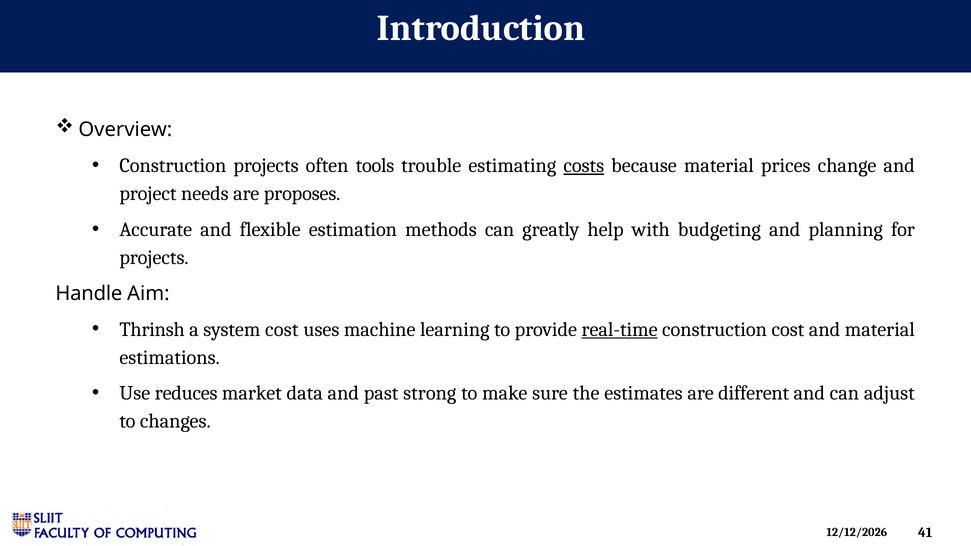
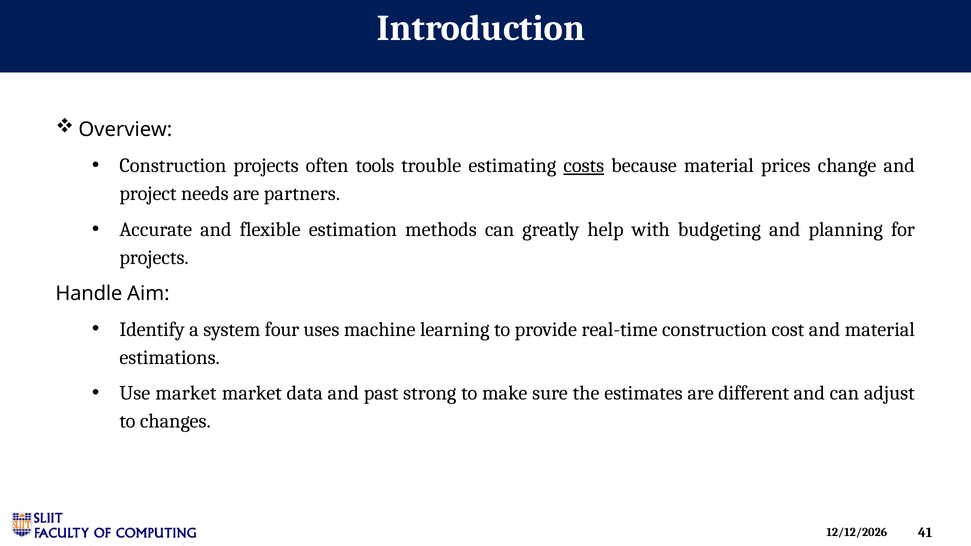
proposes: proposes -> partners
Thrinsh: Thrinsh -> Identify
system cost: cost -> four
real-time underline: present -> none
Use reduces: reduces -> market
